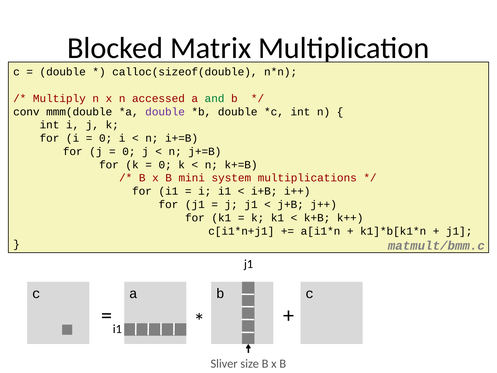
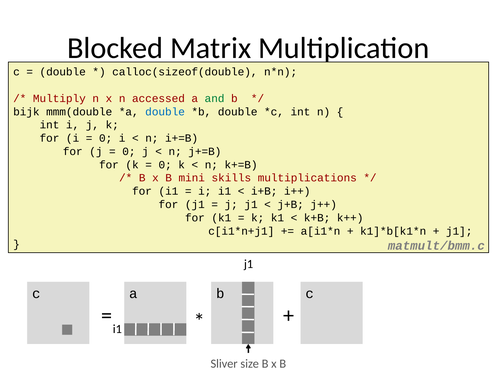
conv: conv -> bijk
double at (165, 112) colour: purple -> blue
system: system -> skills
